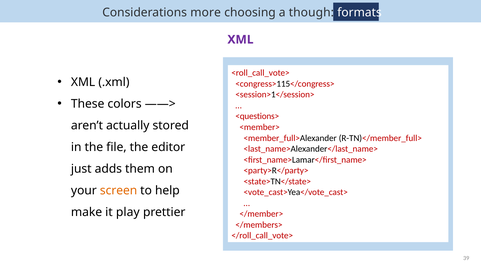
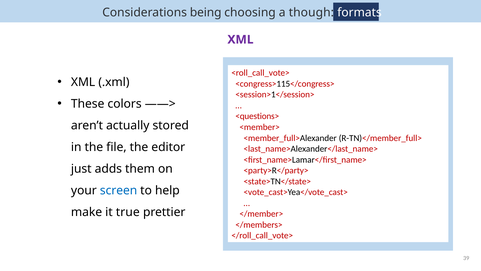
more: more -> being
screen colour: orange -> blue
play: play -> true
